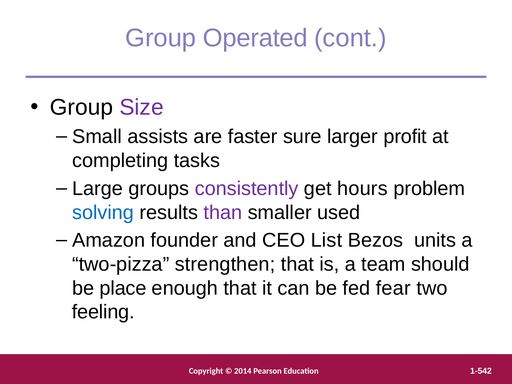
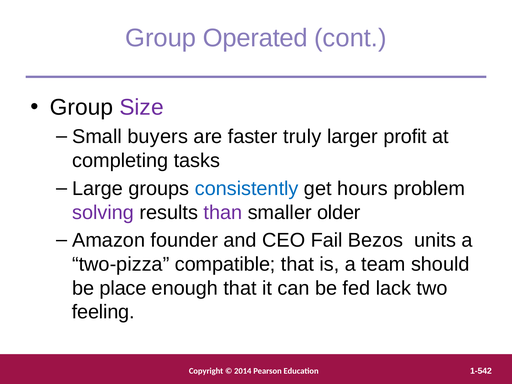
assists: assists -> buyers
sure: sure -> truly
consistently colour: purple -> blue
solving colour: blue -> purple
used: used -> older
List: List -> Fail
strengthen: strengthen -> compatible
fear: fear -> lack
